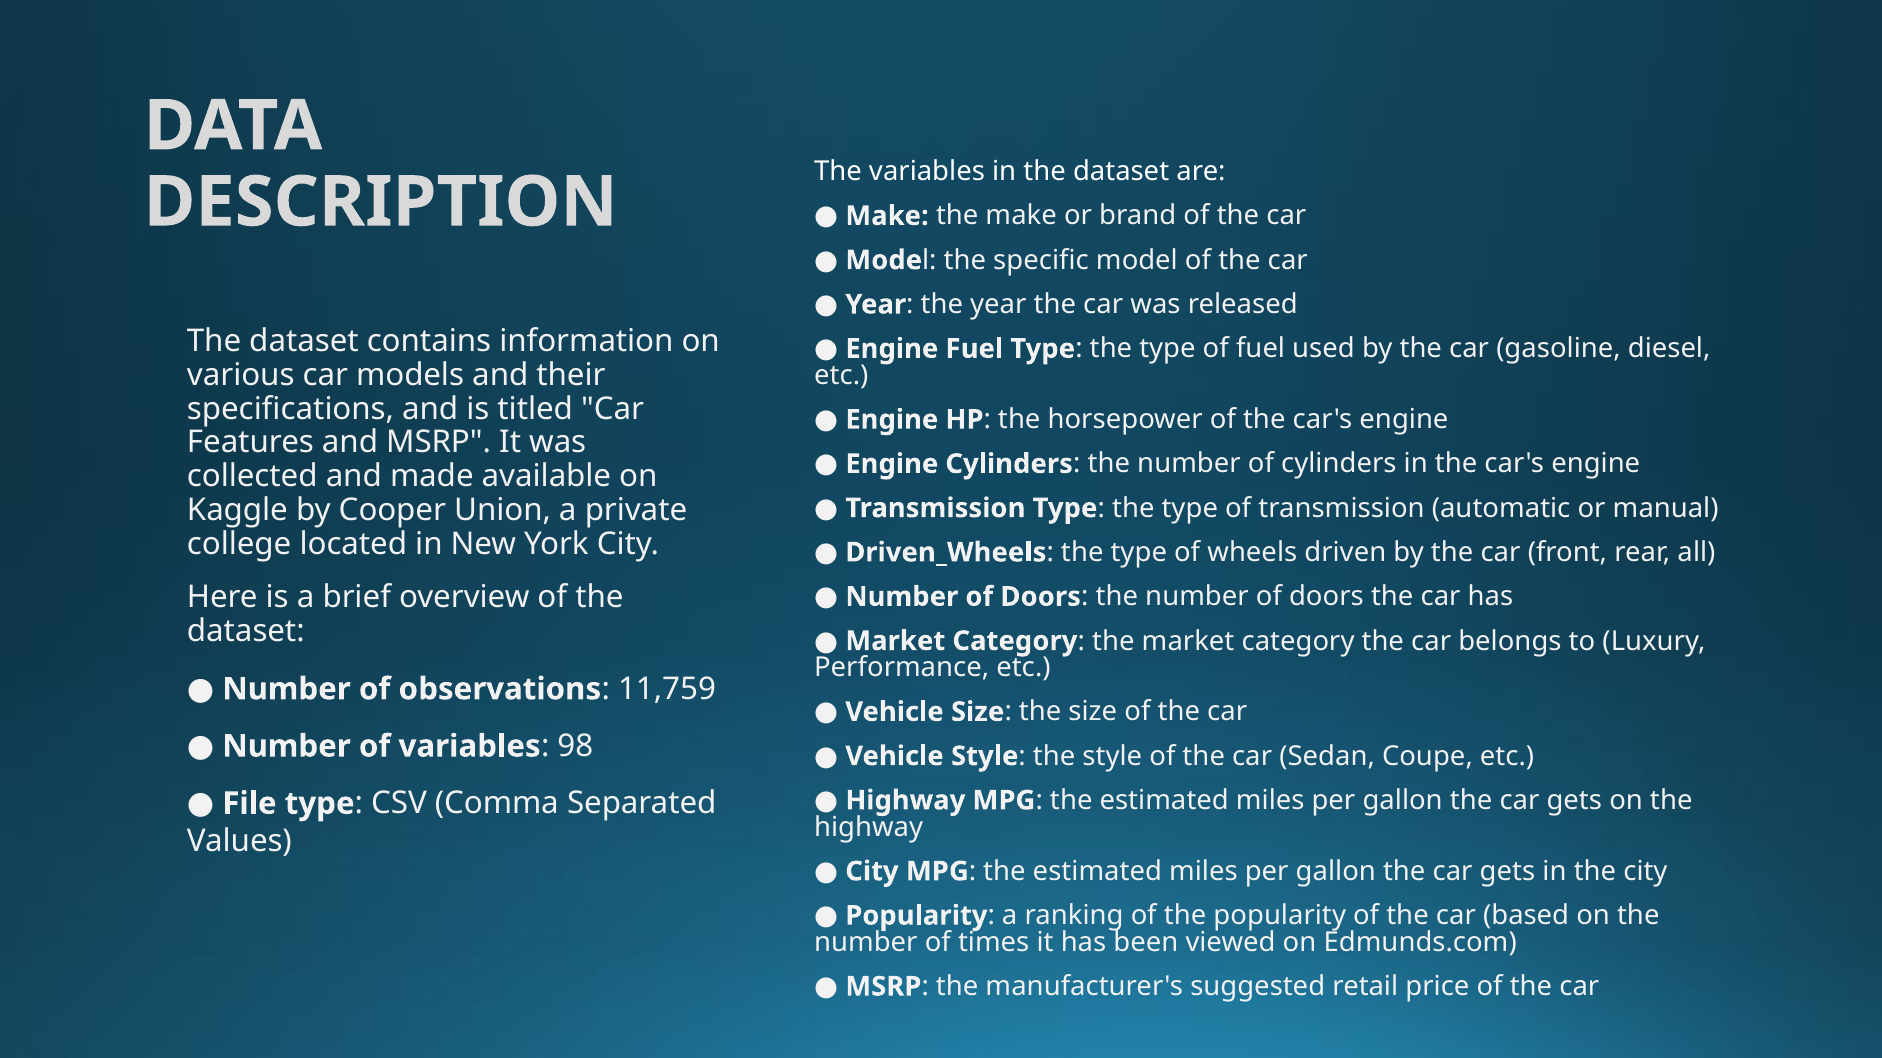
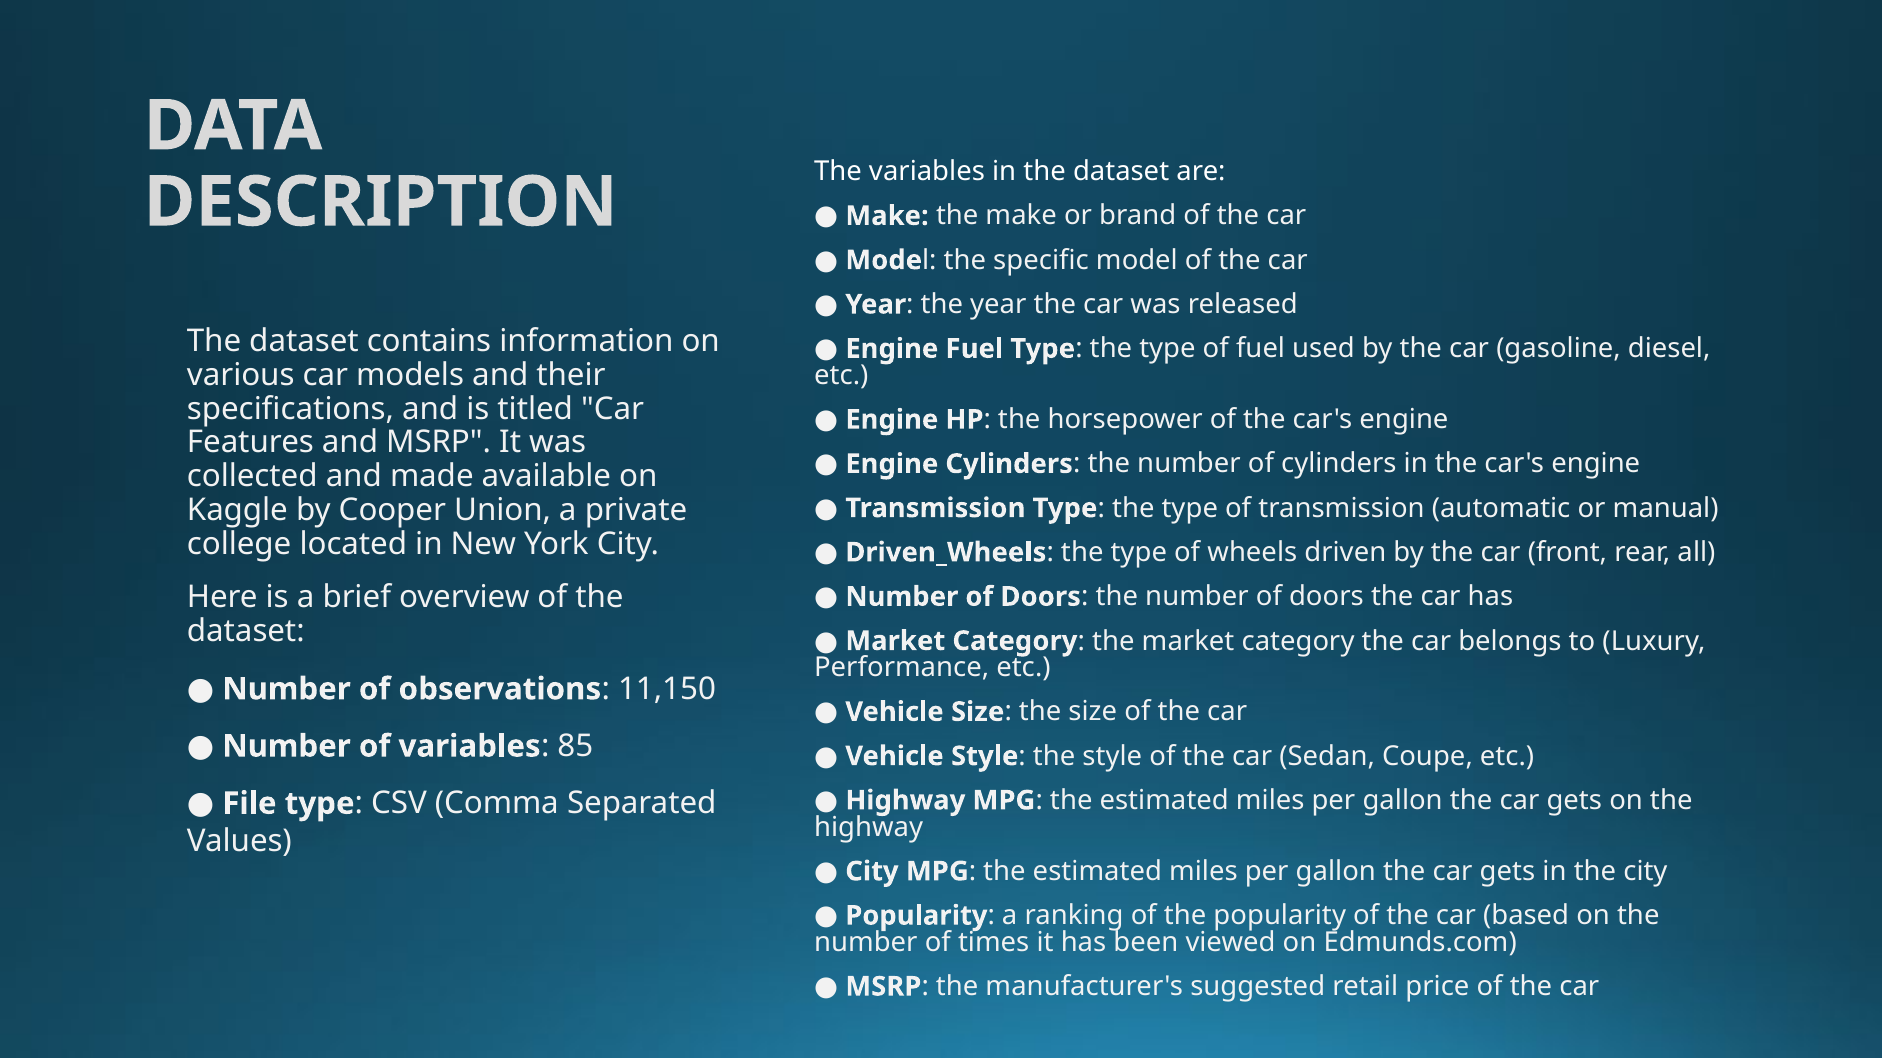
11,759: 11,759 -> 11,150
98: 98 -> 85
